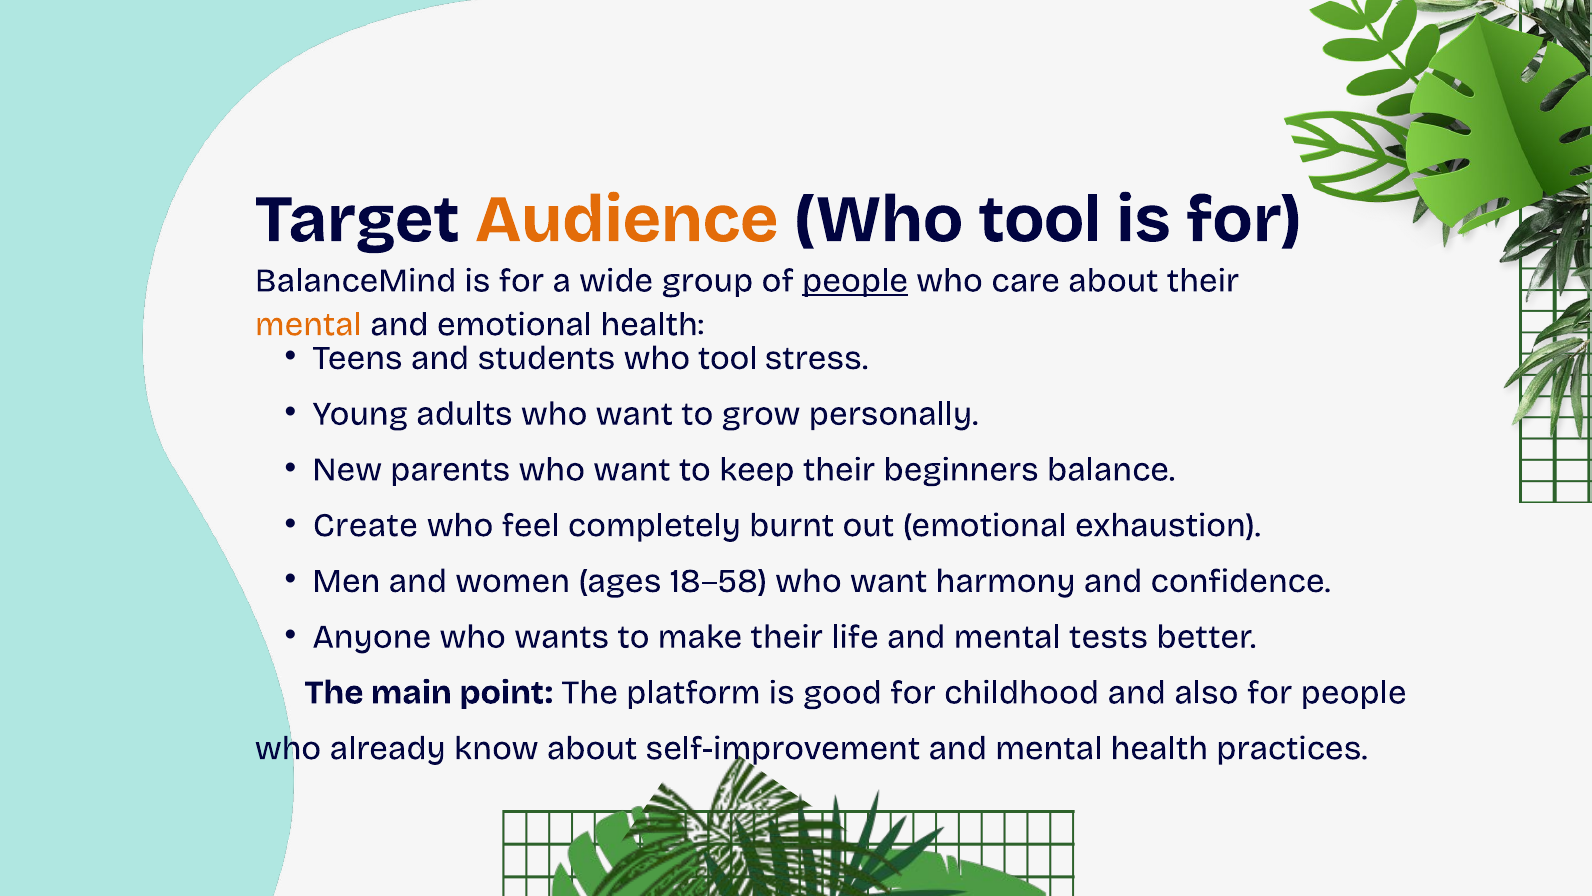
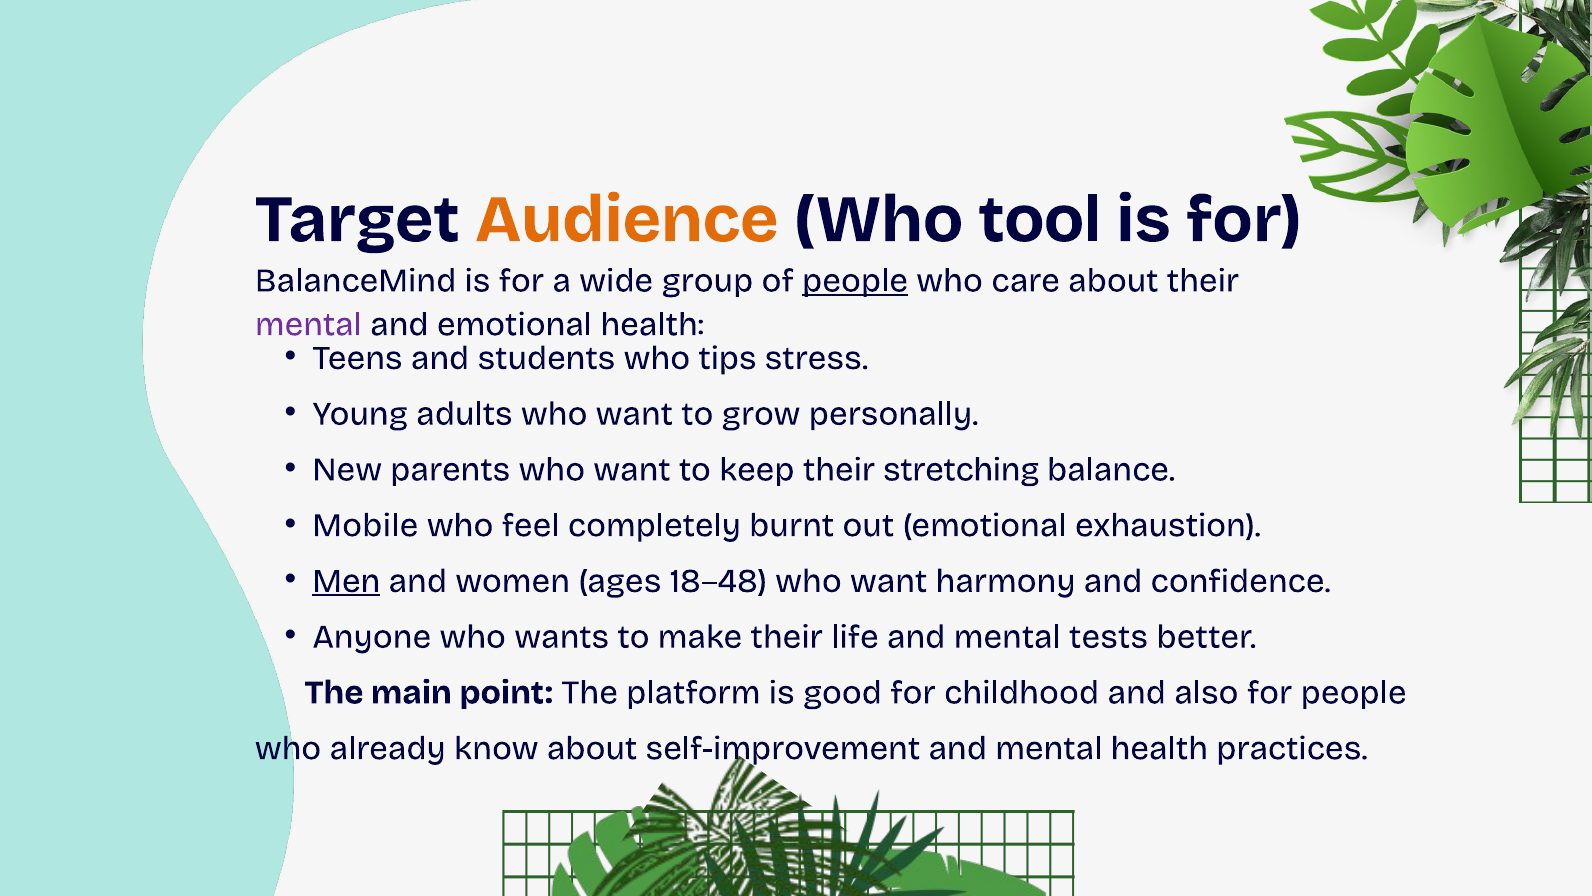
mental at (308, 324) colour: orange -> purple
students who tool: tool -> tips
beginners: beginners -> stretching
Create: Create -> Mobile
Men underline: none -> present
18–58: 18–58 -> 18–48
